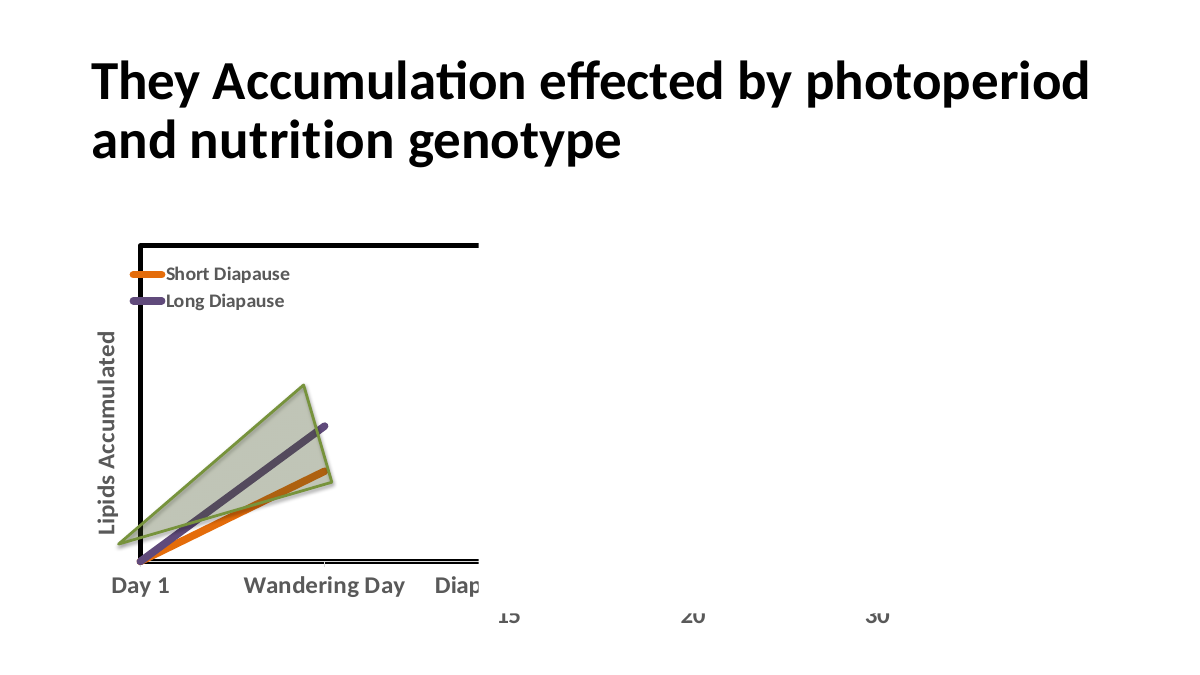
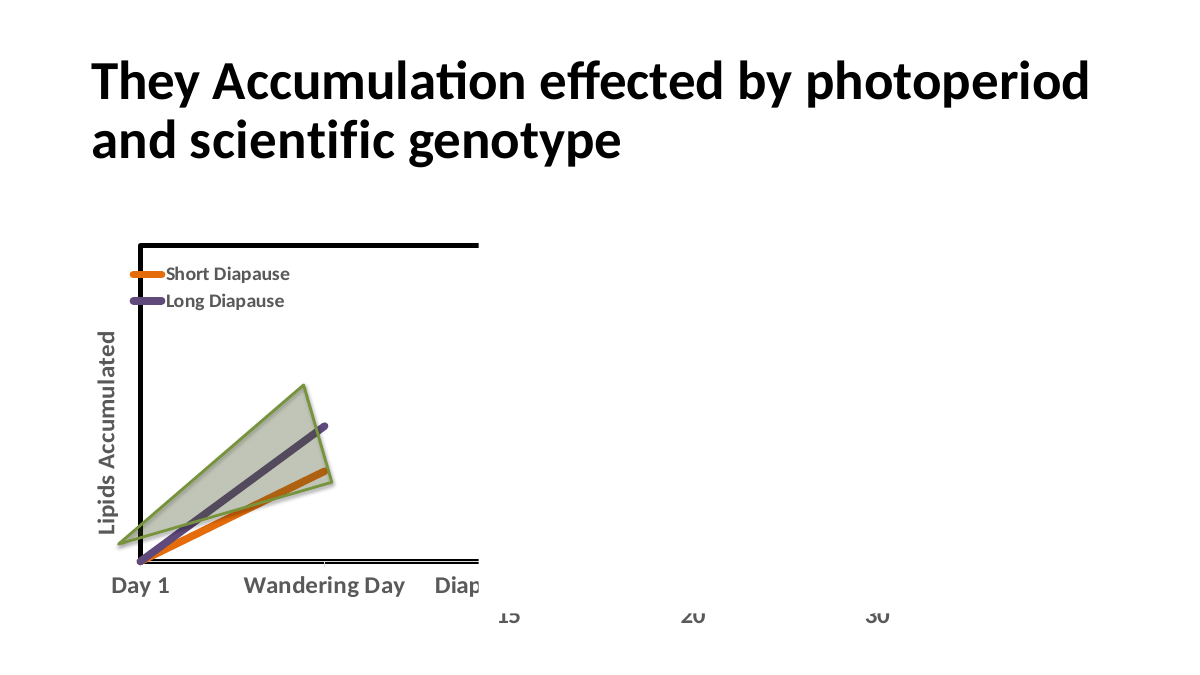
nutrition: nutrition -> scientific
